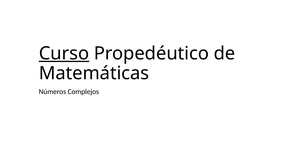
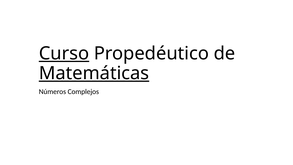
Matemáticas underline: none -> present
